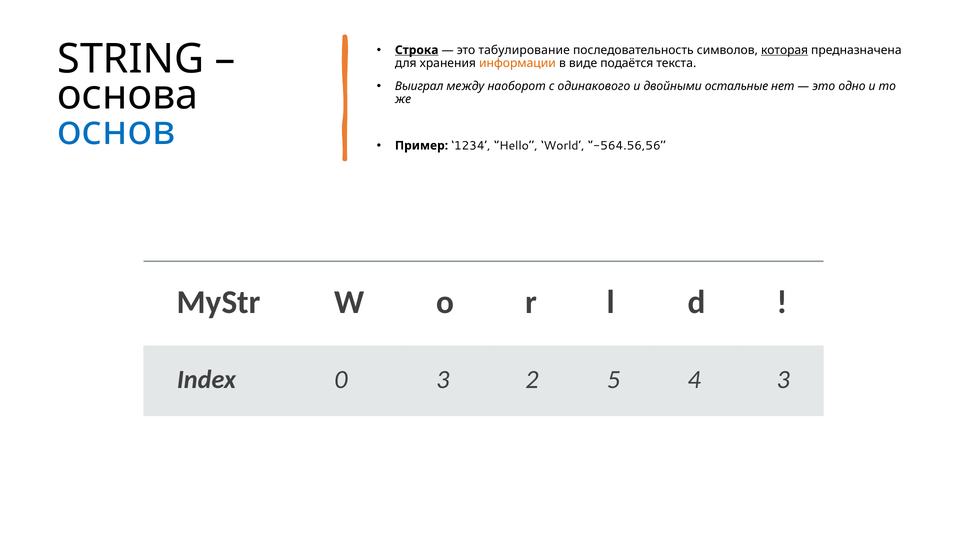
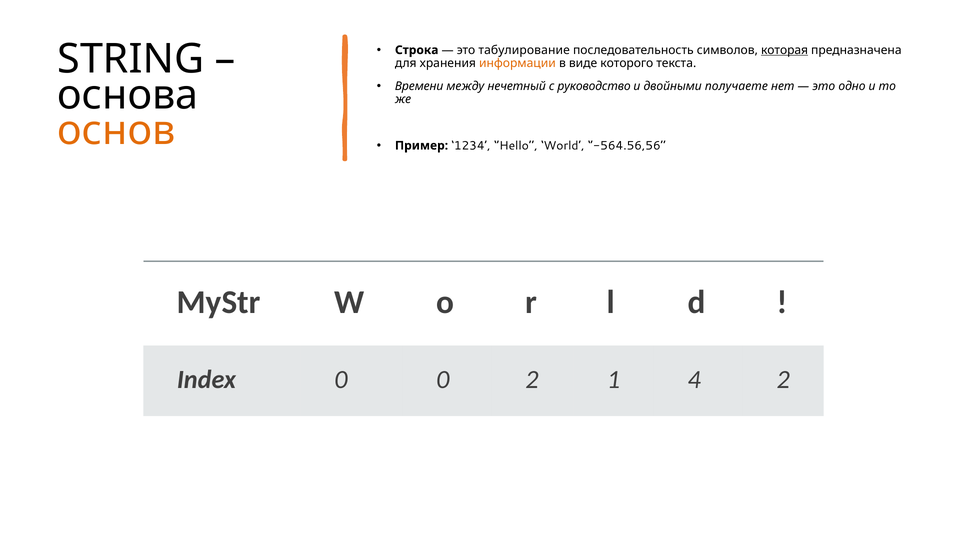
Строка underline: present -> none
подаётся: подаётся -> которого
Выиграл: Выиграл -> Времени
наоборот: наоборот -> нечетный
одинакового: одинакового -> руководство
остальные: остальные -> получаете
основ colour: blue -> orange
0 3: 3 -> 0
5: 5 -> 1
4 3: 3 -> 2
